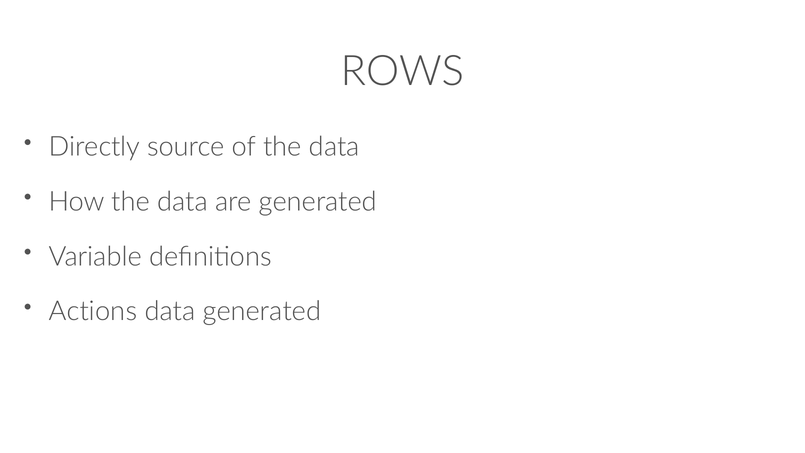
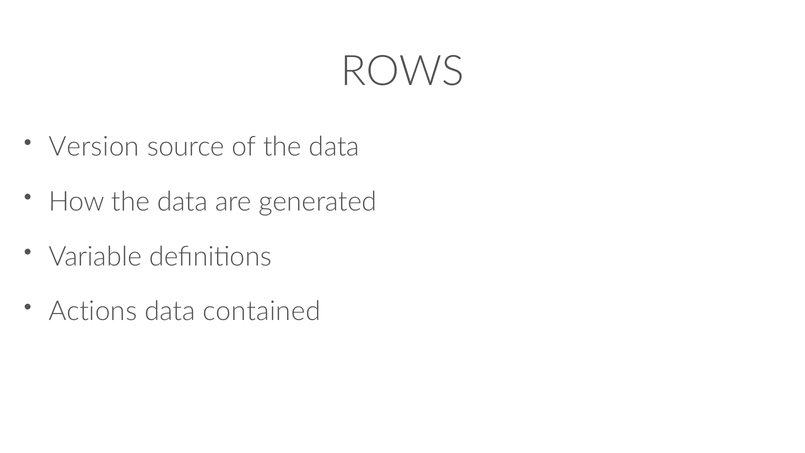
Directly: Directly -> Version
data generated: generated -> contained
